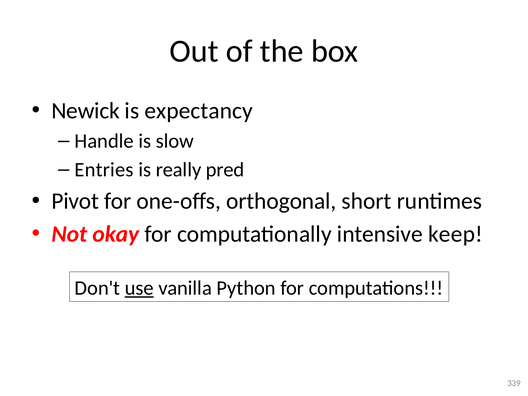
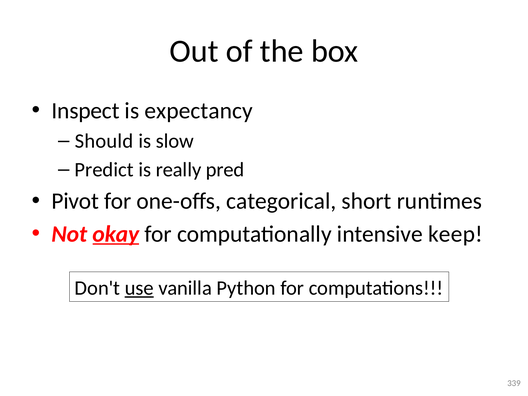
Newick: Newick -> Inspect
Handle: Handle -> Should
Entries: Entries -> Predict
orthogonal: orthogonal -> categorical
okay underline: none -> present
